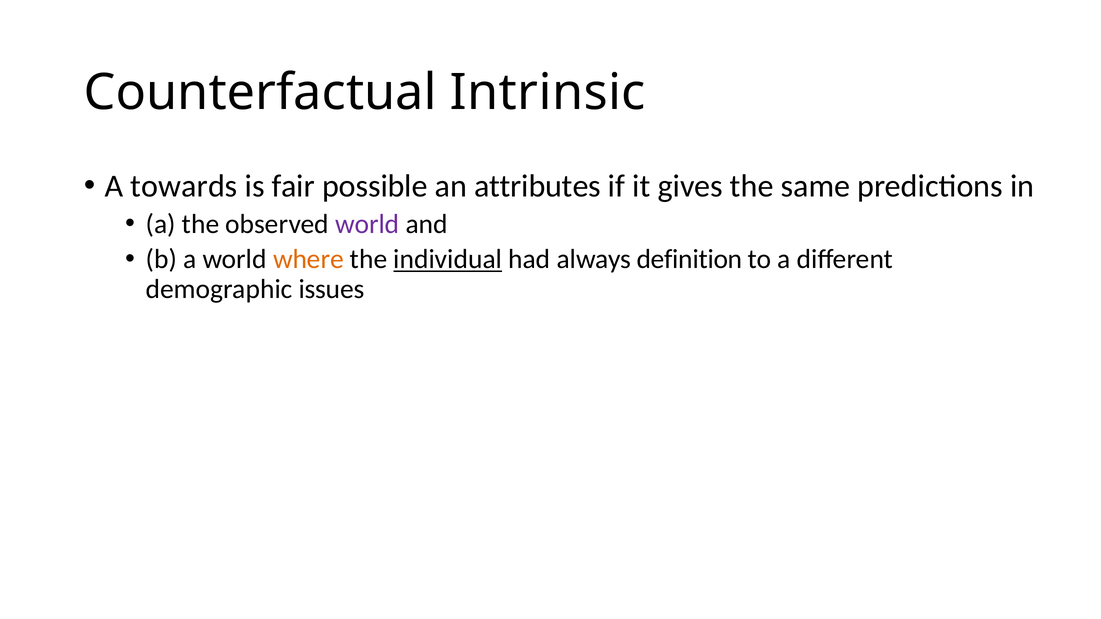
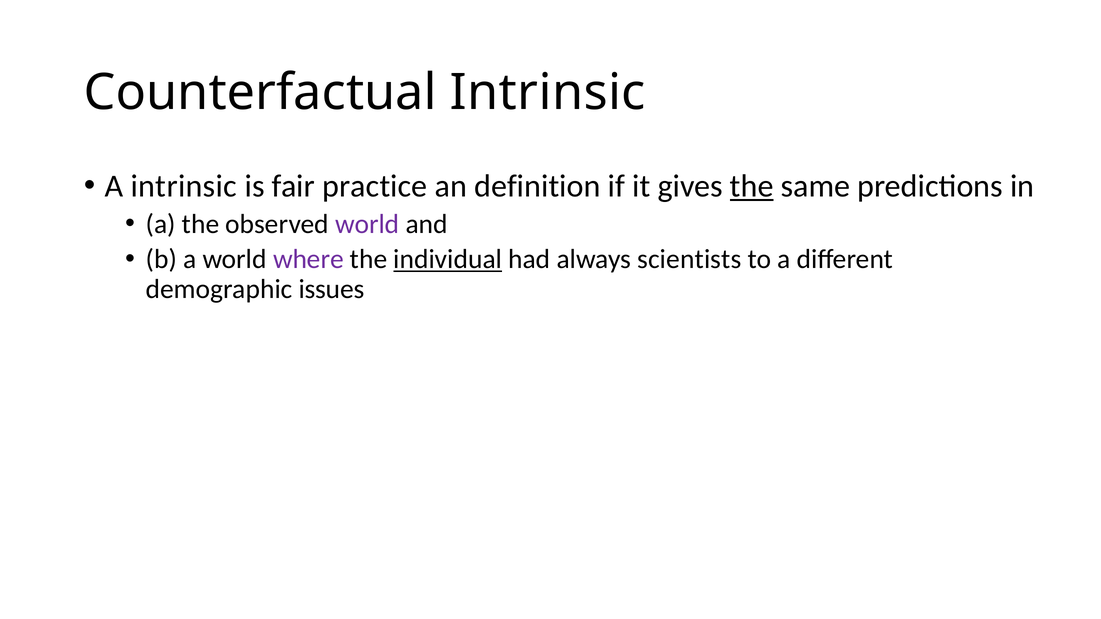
A towards: towards -> intrinsic
possible: possible -> practice
attributes: attributes -> definition
the at (752, 186) underline: none -> present
where colour: orange -> purple
definition: definition -> scientists
